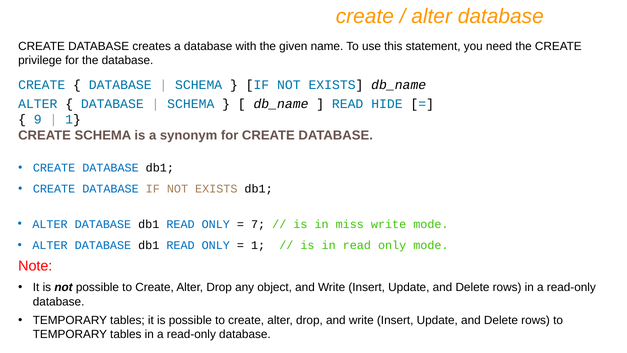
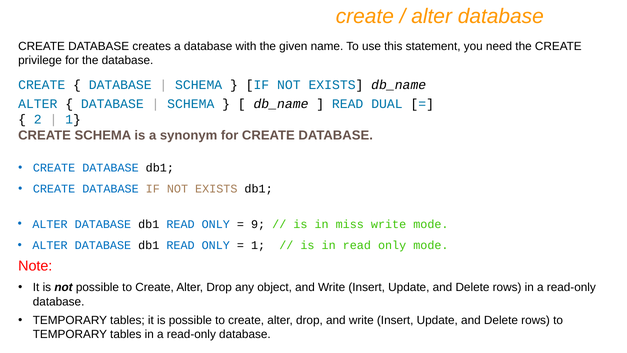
HIDE: HIDE -> DUAL
9: 9 -> 2
7: 7 -> 9
